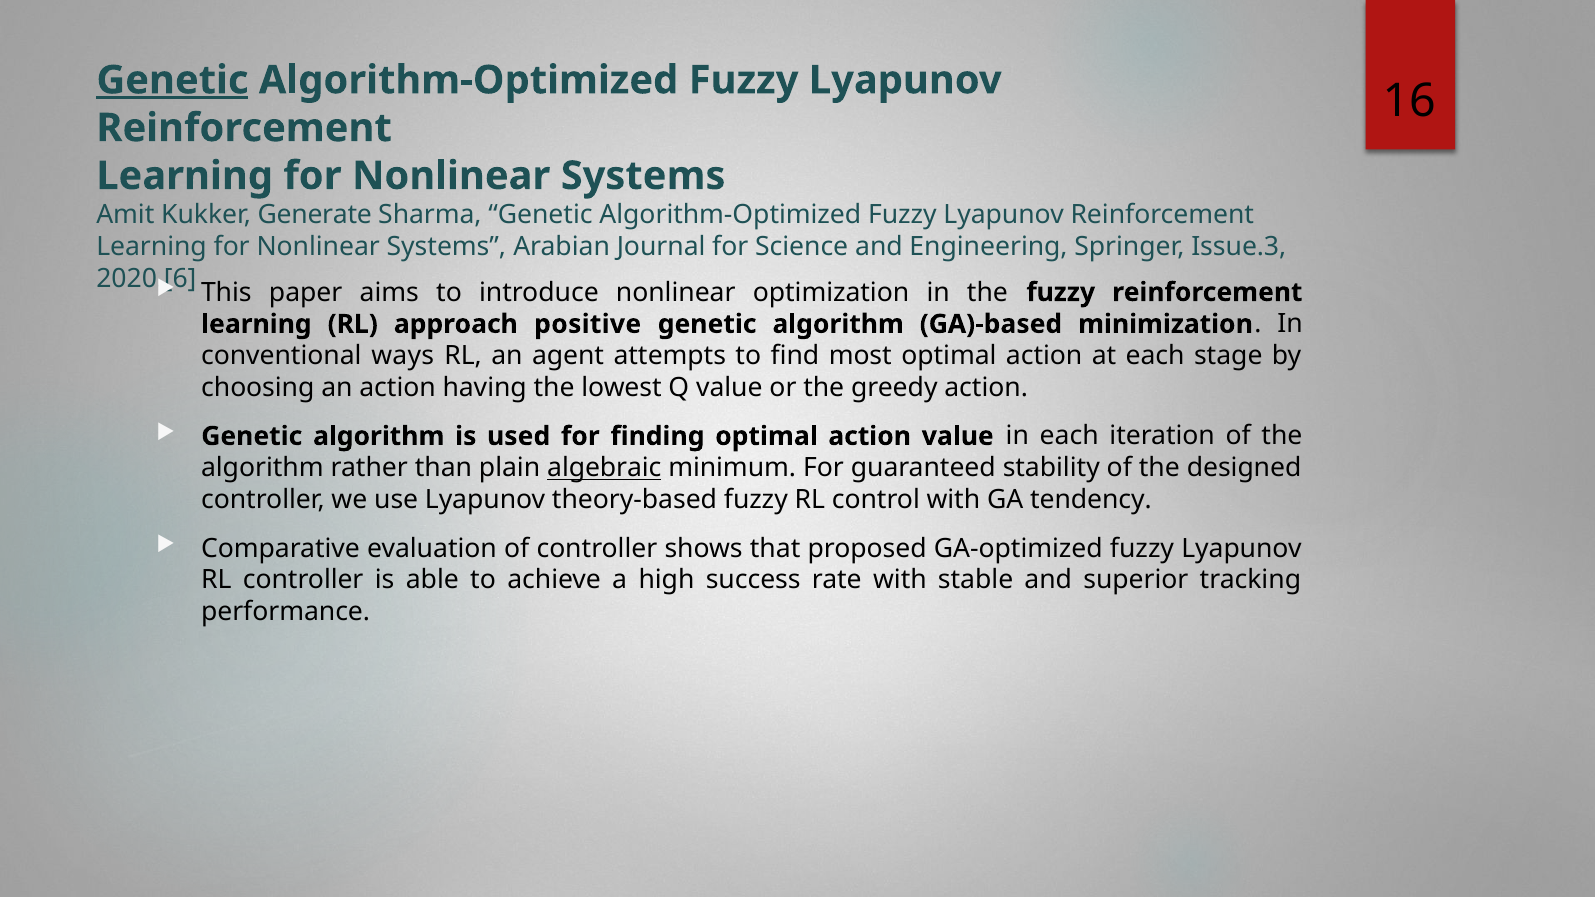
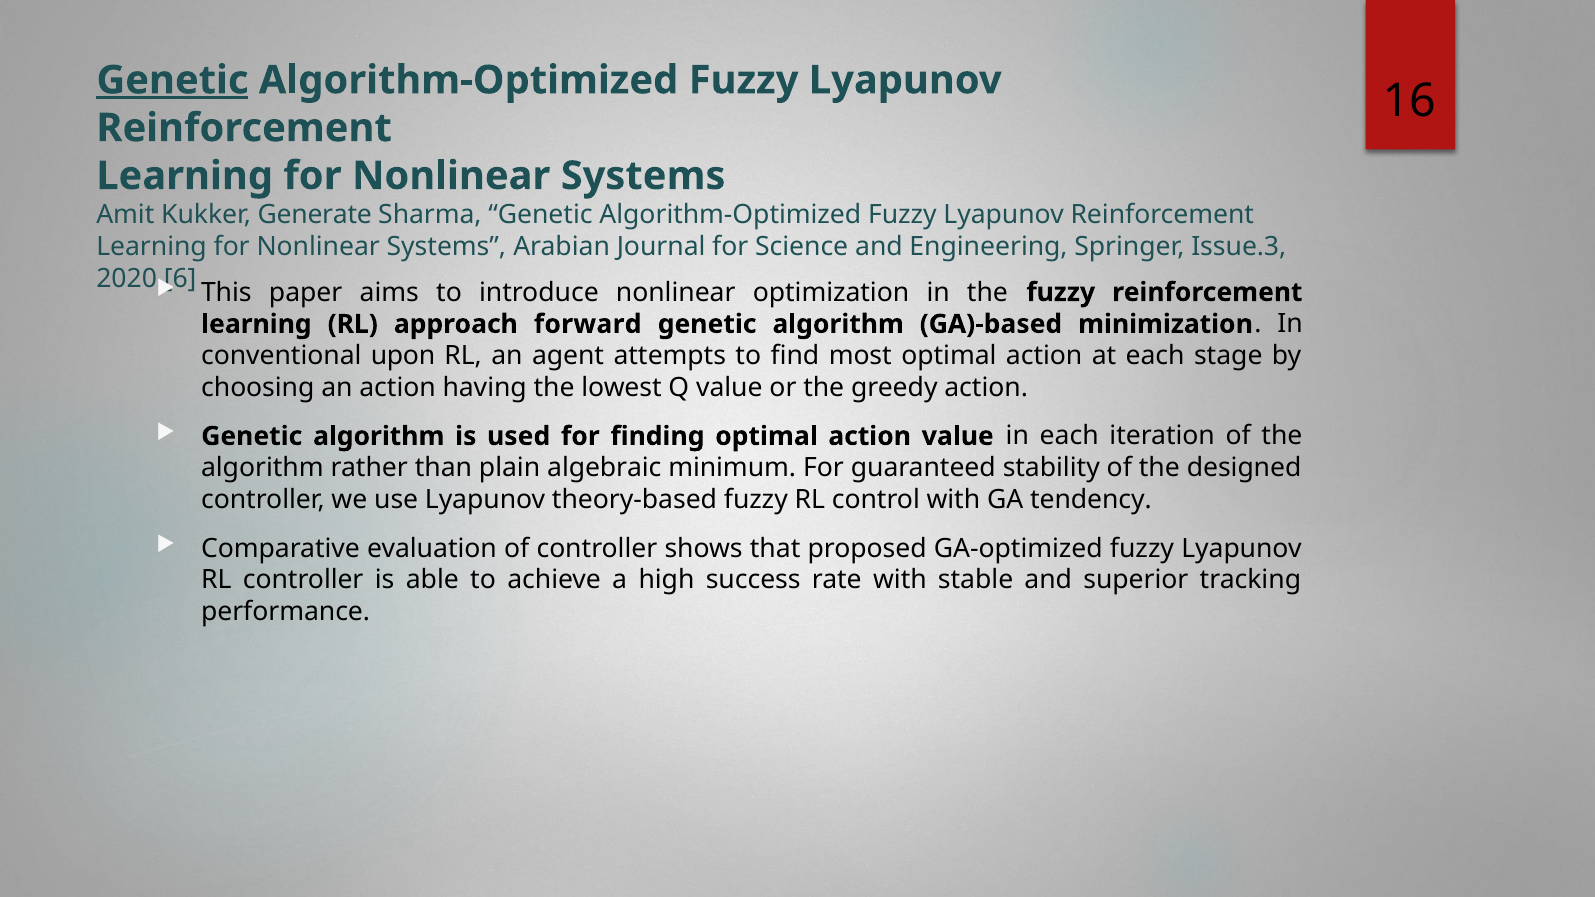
positive: positive -> forward
ways: ways -> upon
algebraic underline: present -> none
